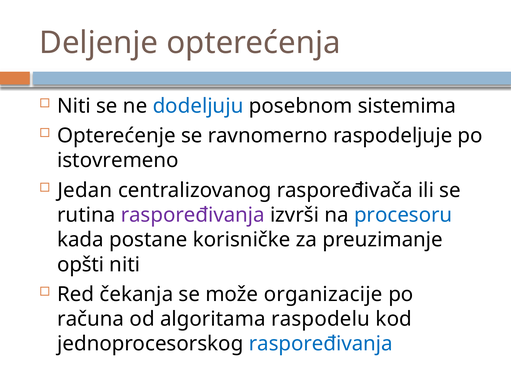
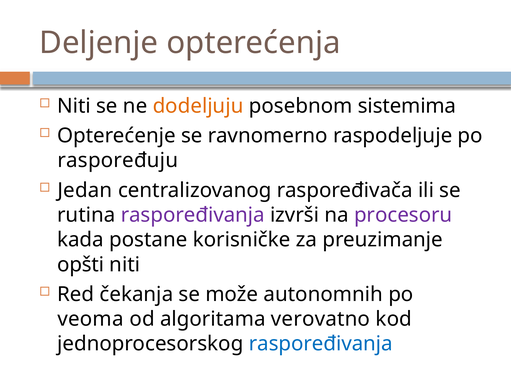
dodeljuju colour: blue -> orange
istovremeno: istovremeno -> raspoređuju
procesoru colour: blue -> purple
organizacije: organizacije -> autonomnih
računa: računa -> veoma
raspodelu: raspodelu -> verovatno
